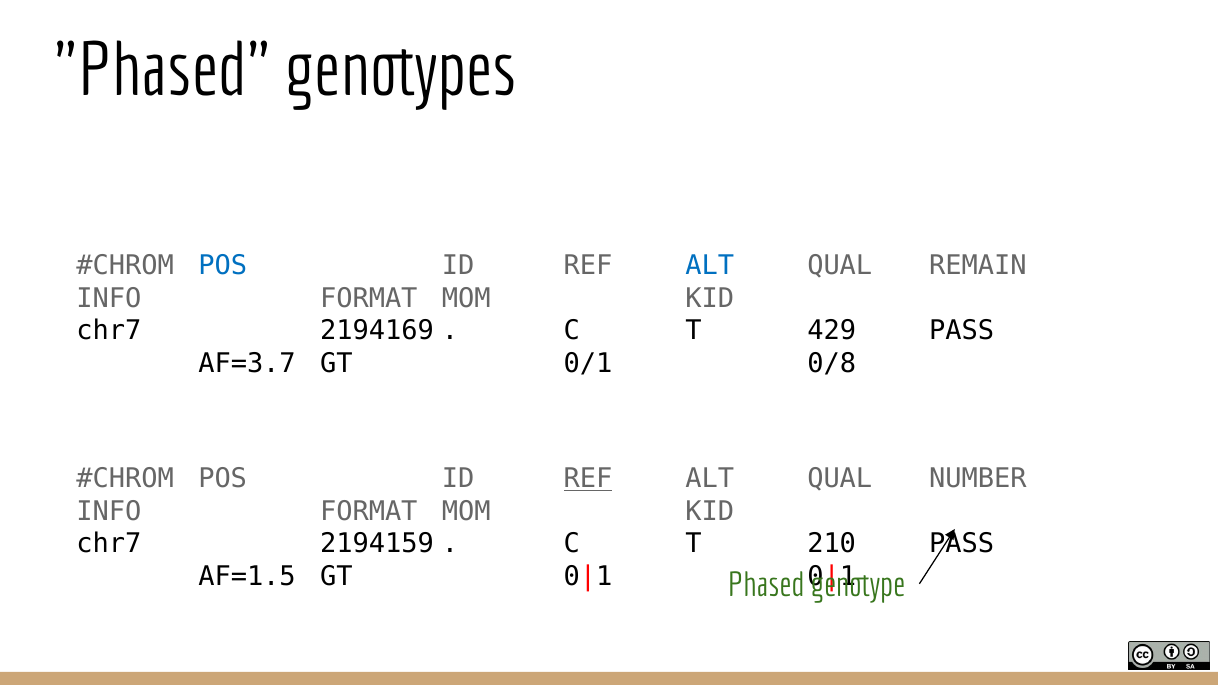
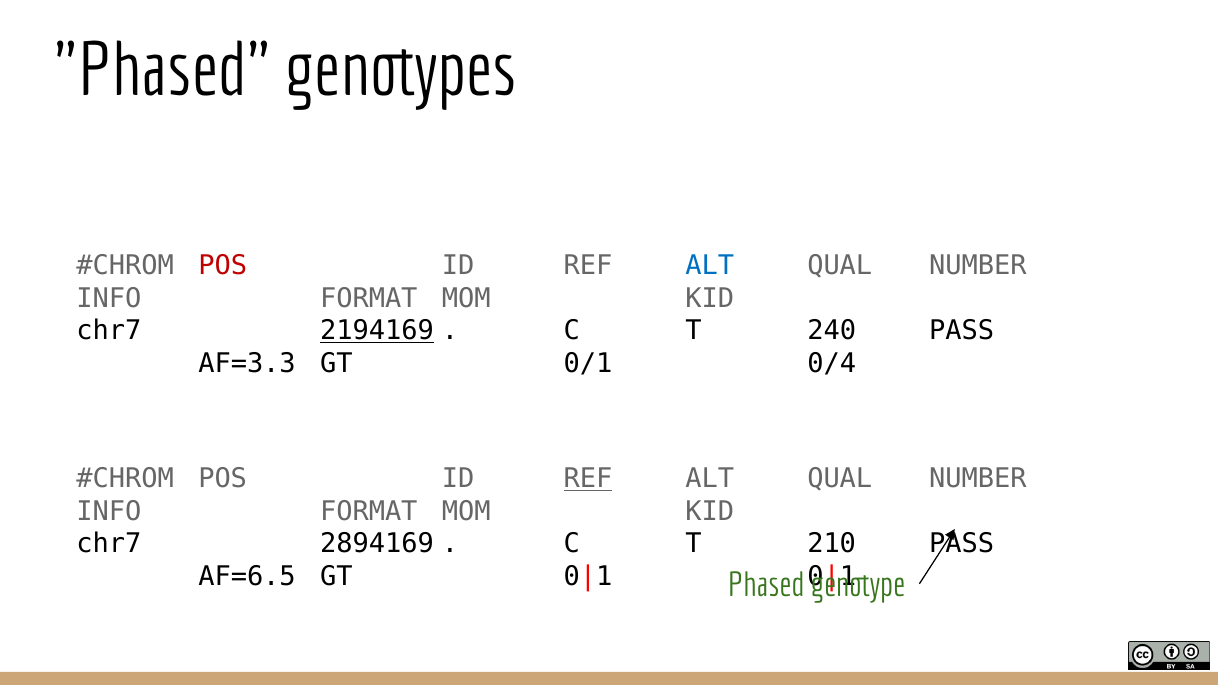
POS at (223, 266) colour: blue -> red
REMAIN at (978, 266): REMAIN -> NUMBER
2194169 underline: none -> present
429: 429 -> 240
AF=3.7: AF=3.7 -> AF=3.3
0/8: 0/8 -> 0/4
2194159: 2194159 -> 2894169
AF=1.5: AF=1.5 -> AF=6.5
